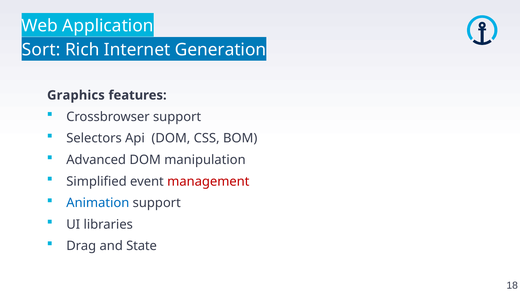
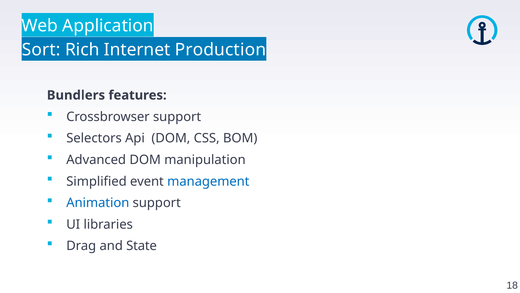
Generation: Generation -> Production
Graphics: Graphics -> Bundlers
management colour: red -> blue
